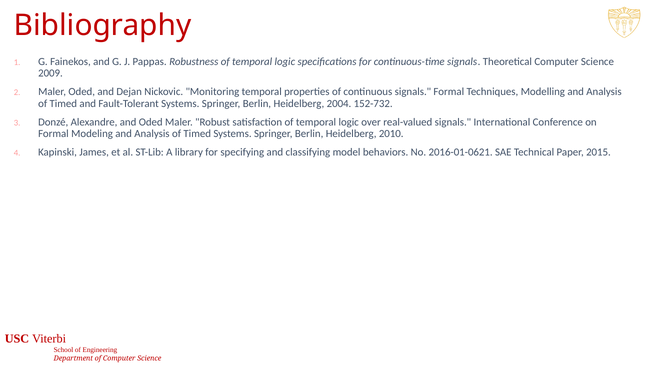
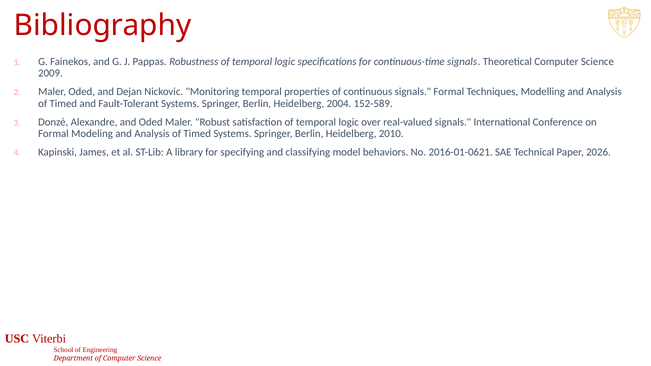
152-732: 152-732 -> 152-589
2015: 2015 -> 2026
